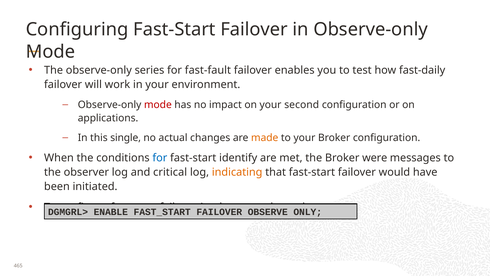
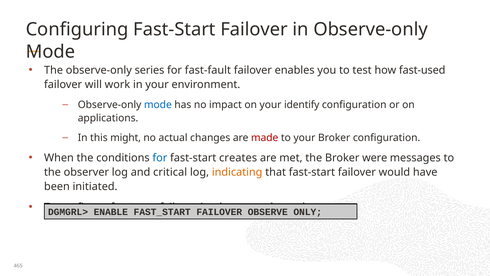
fast-daily: fast-daily -> fast-used
mode at (158, 105) colour: red -> blue
second: second -> identify
single: single -> might
made colour: orange -> red
identify: identify -> creates
